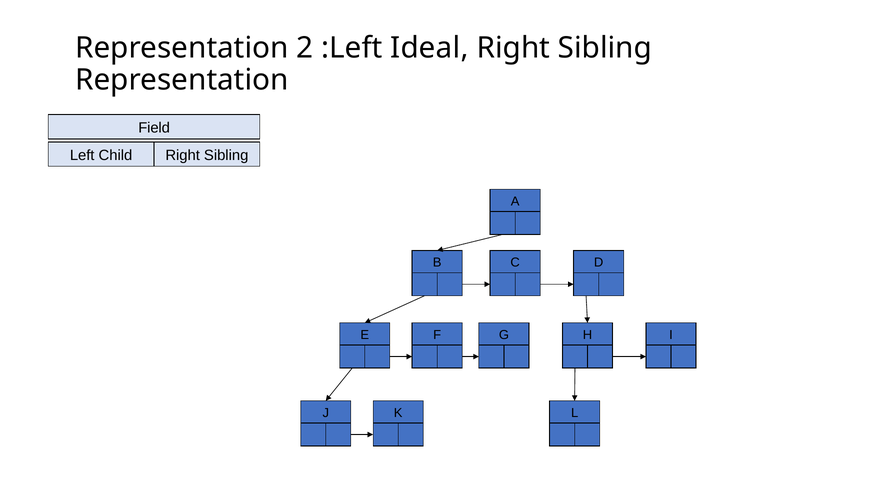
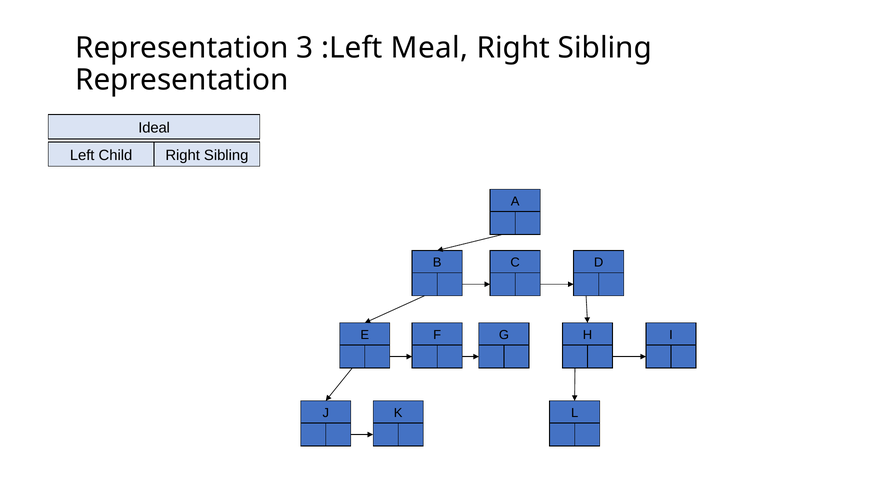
2: 2 -> 3
Ideal: Ideal -> Meal
Field: Field -> Ideal
